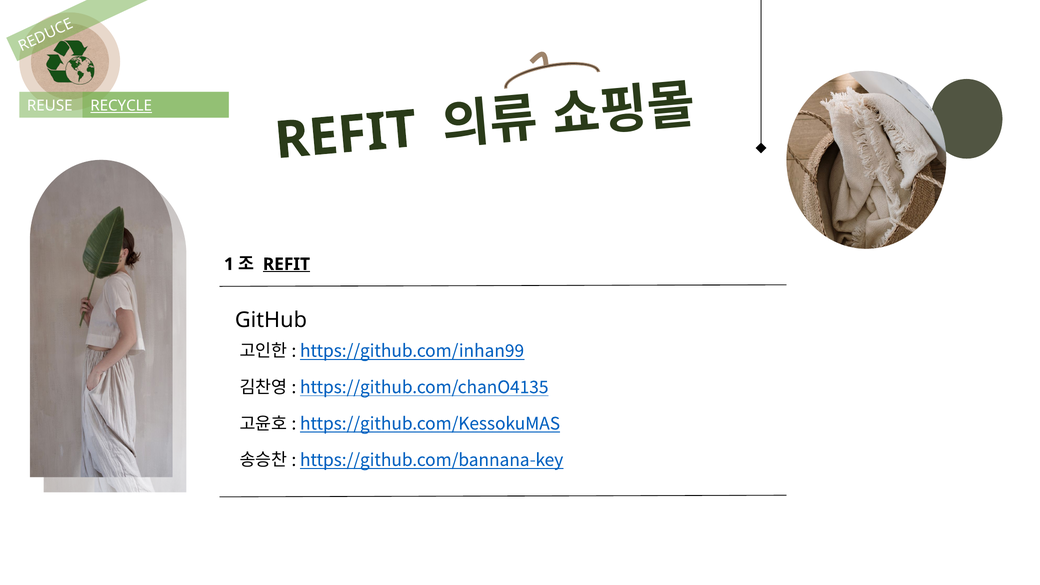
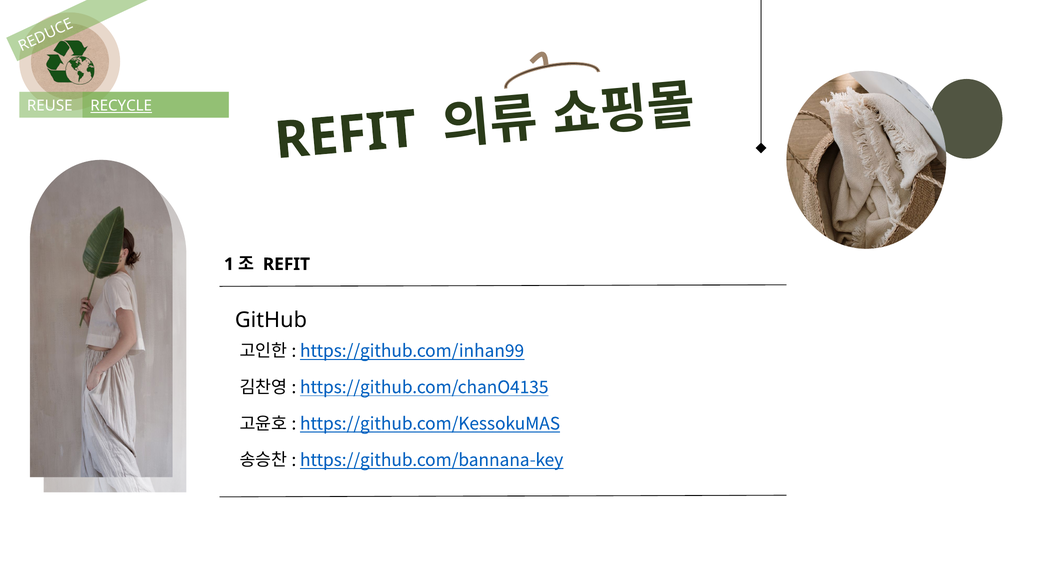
REFIT underline: present -> none
